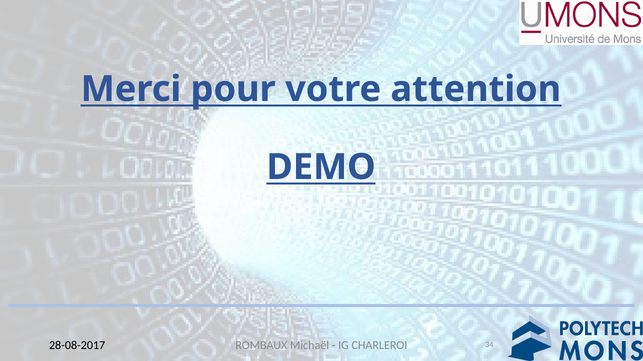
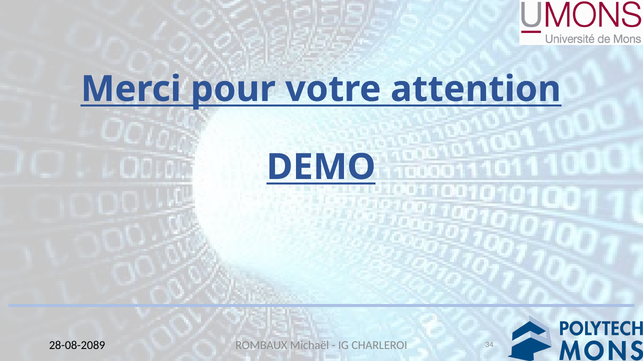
28-08-2017: 28-08-2017 -> 28-08-2089
